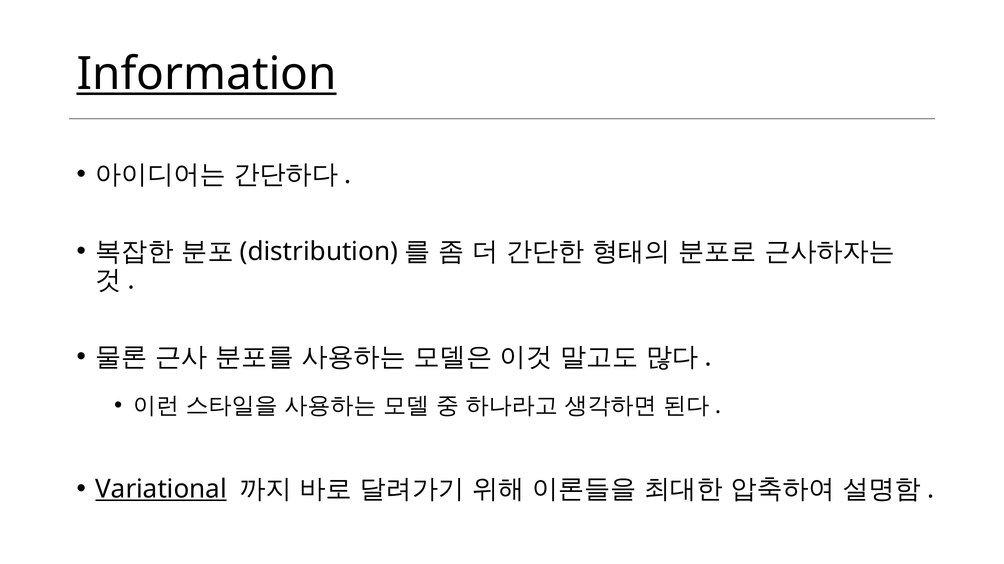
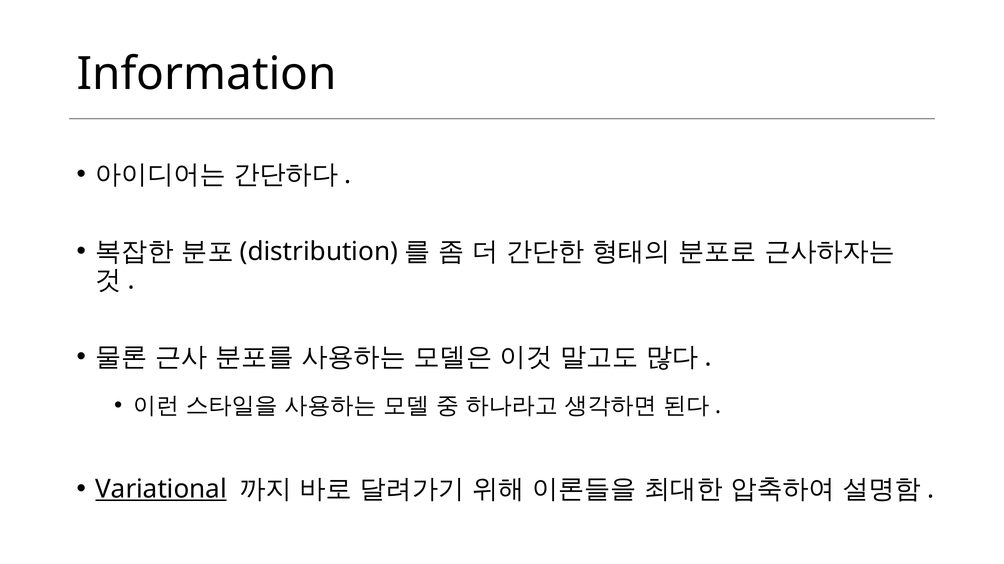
Information underline: present -> none
